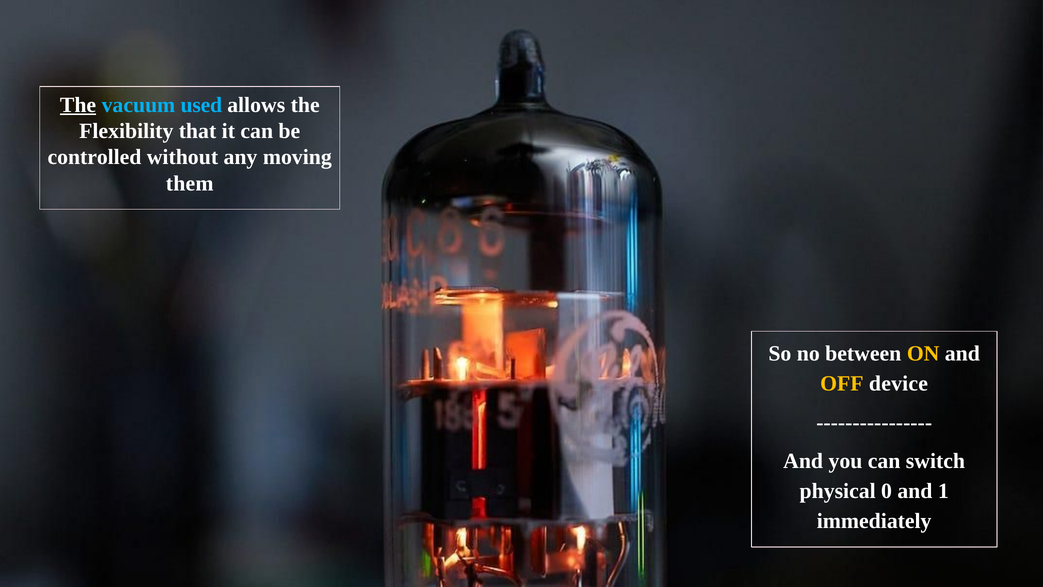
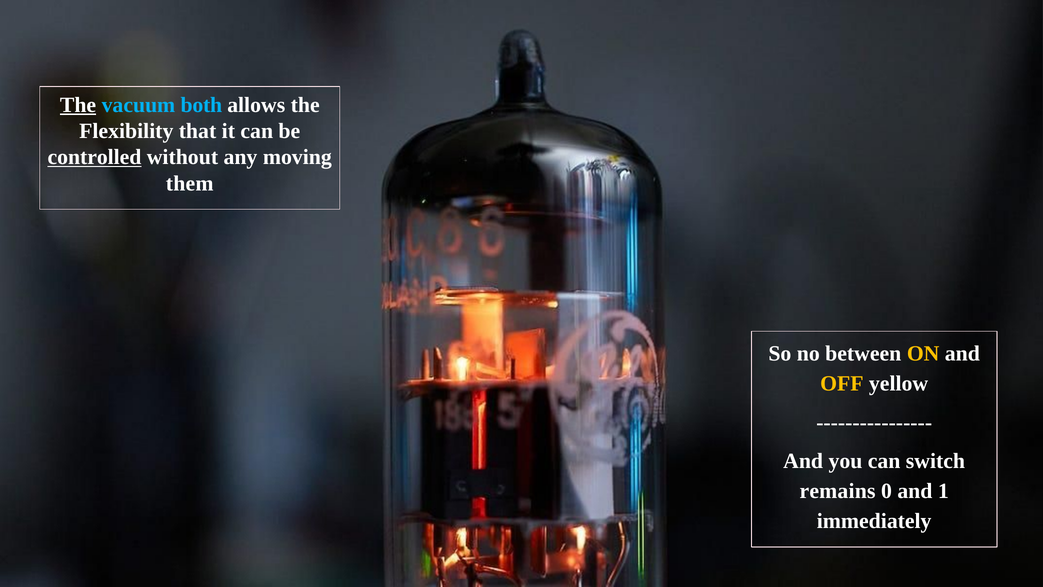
used: used -> both
controlled underline: none -> present
device: device -> yellow
physical: physical -> remains
